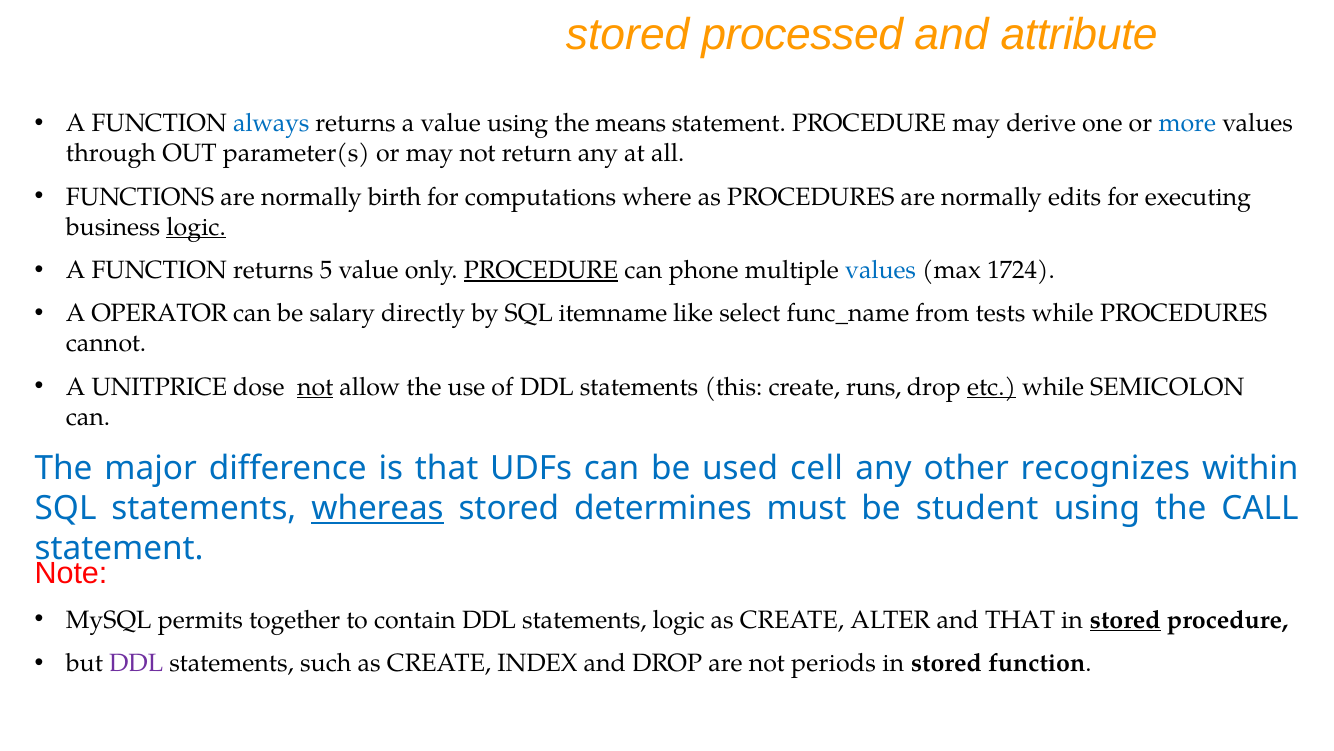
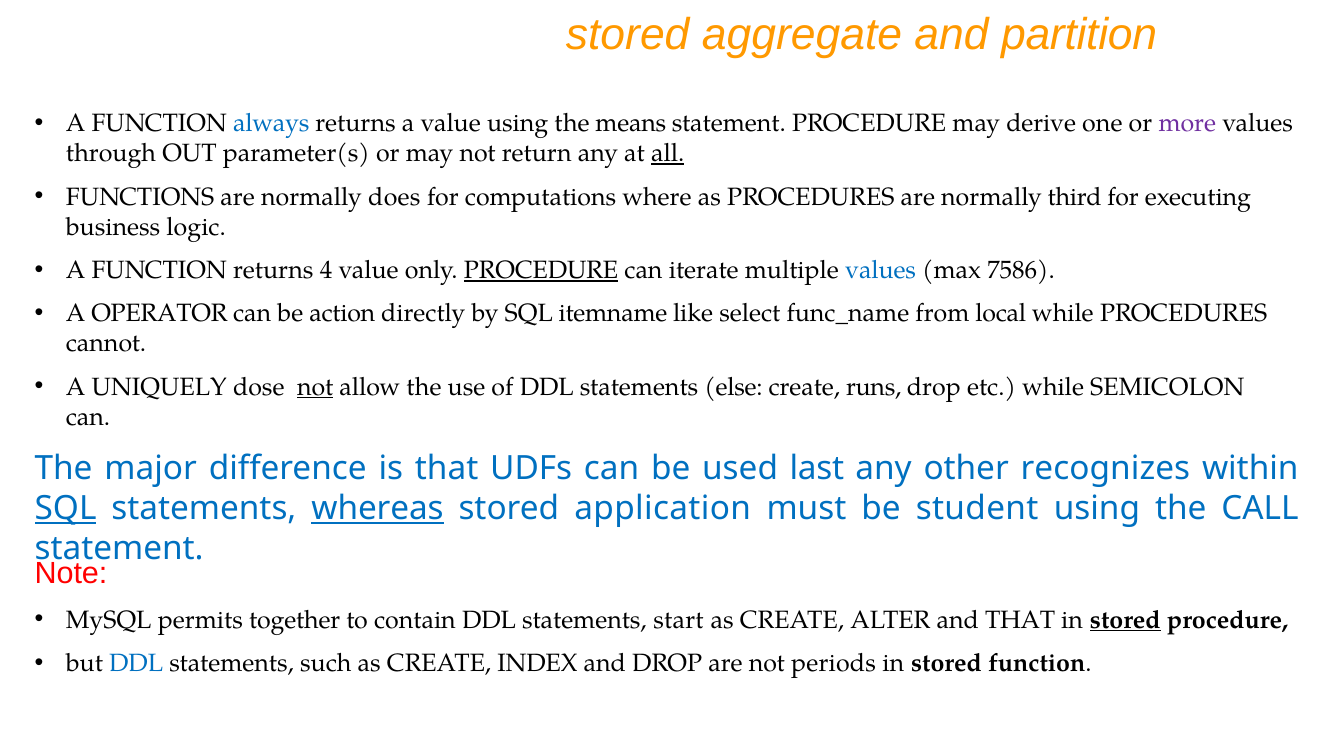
processed: processed -> aggregate
attribute: attribute -> partition
more colour: blue -> purple
all underline: none -> present
birth: birth -> does
edits: edits -> third
logic at (196, 227) underline: present -> none
5: 5 -> 4
phone: phone -> iterate
1724: 1724 -> 7586
salary: salary -> action
tests: tests -> local
UNITPRICE: UNITPRICE -> UNIQUELY
this: this -> else
etc underline: present -> none
cell: cell -> last
SQL at (66, 508) underline: none -> present
determines: determines -> application
statements logic: logic -> start
DDL at (136, 663) colour: purple -> blue
